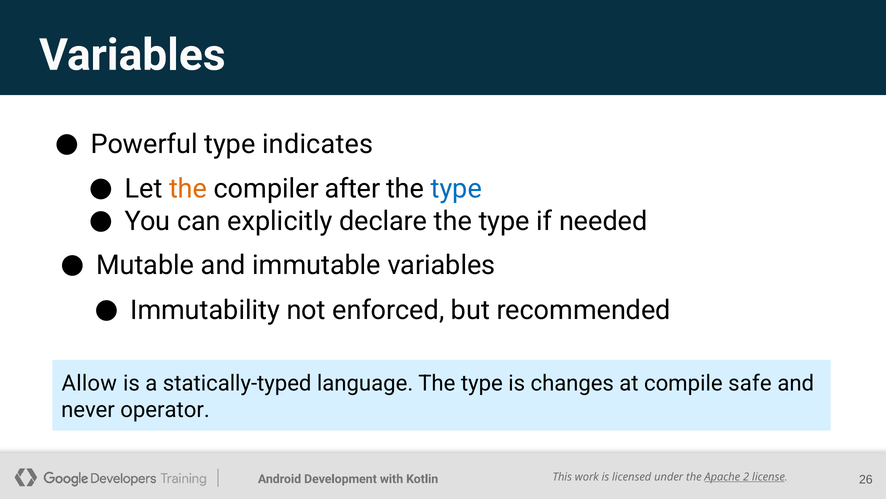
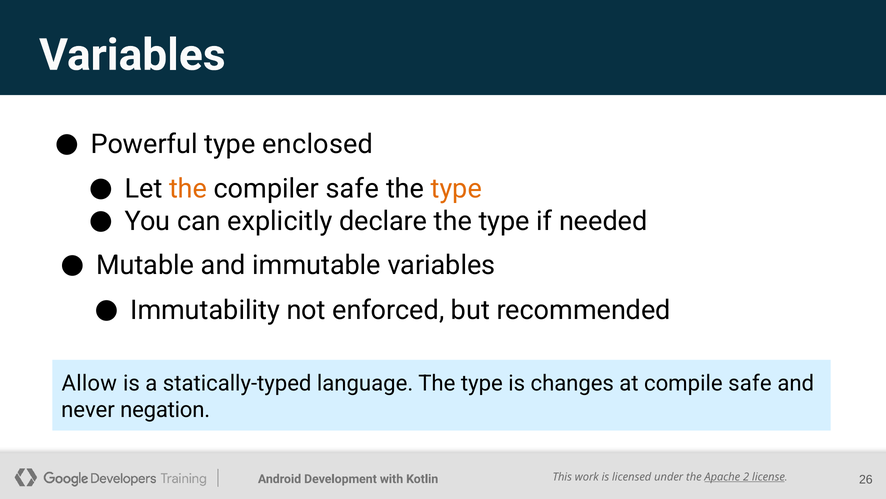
indicates: indicates -> enclosed
compiler after: after -> safe
type at (456, 189) colour: blue -> orange
operator: operator -> negation
